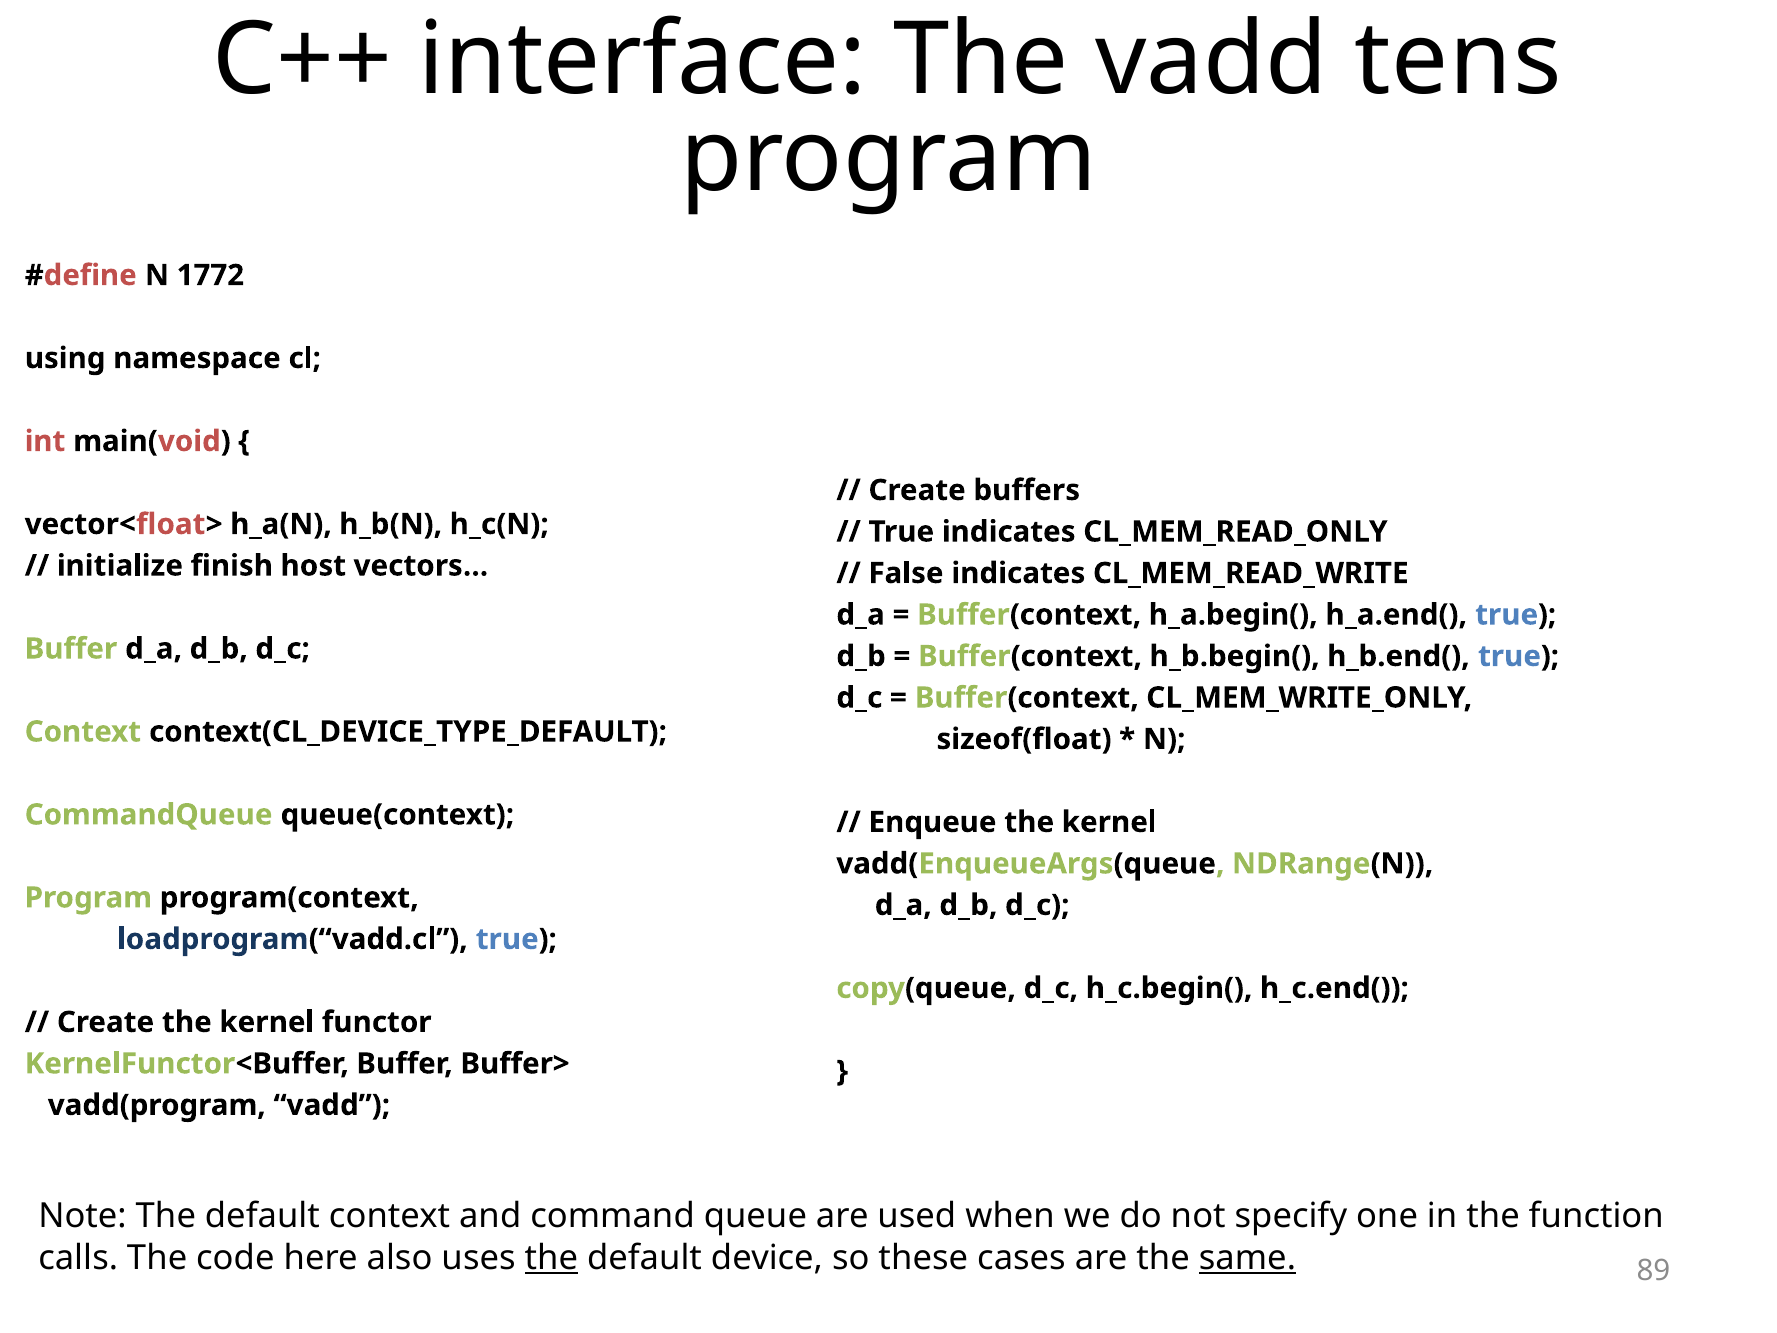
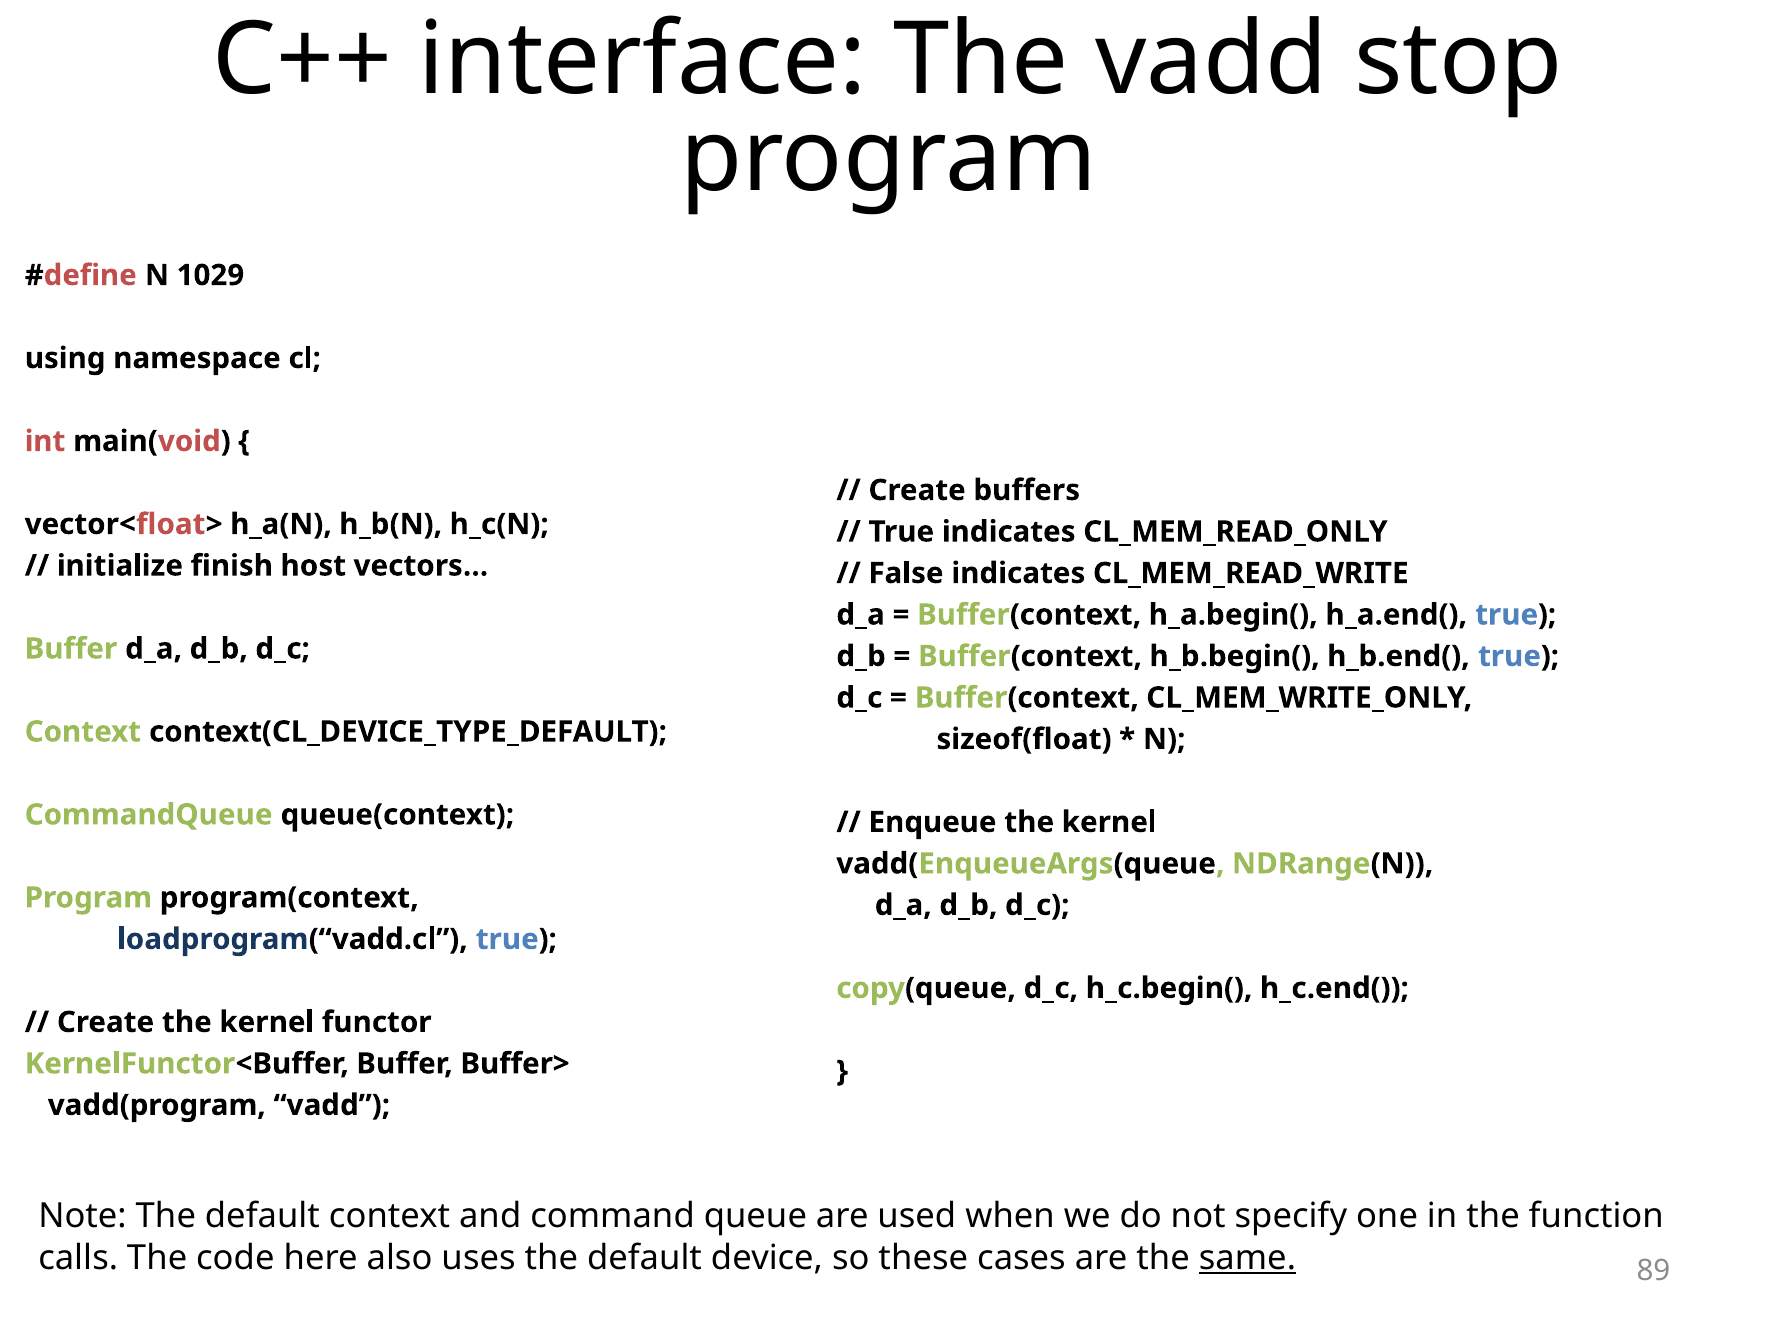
tens: tens -> stop
1772: 1772 -> 1029
the at (551, 1257) underline: present -> none
